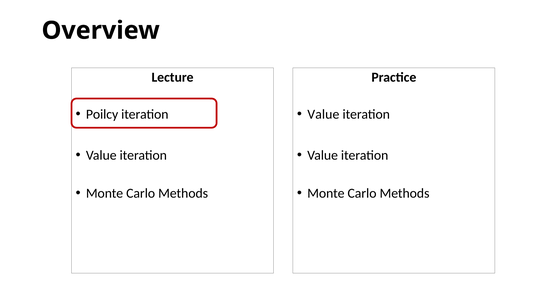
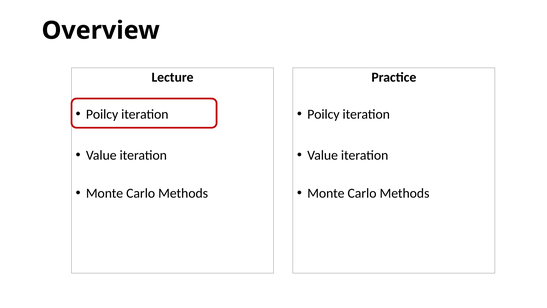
Value at (323, 114): Value -> Poilcy
